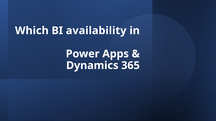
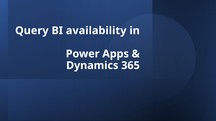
Which: Which -> Query
